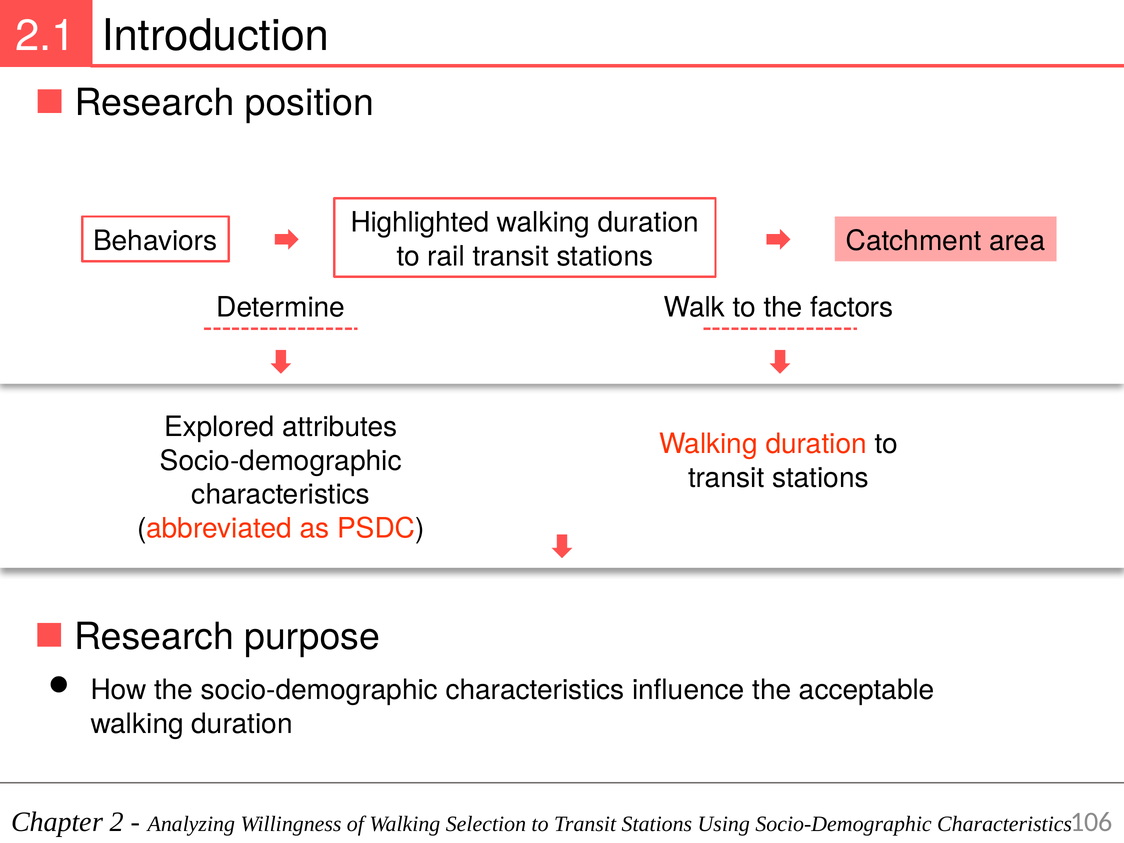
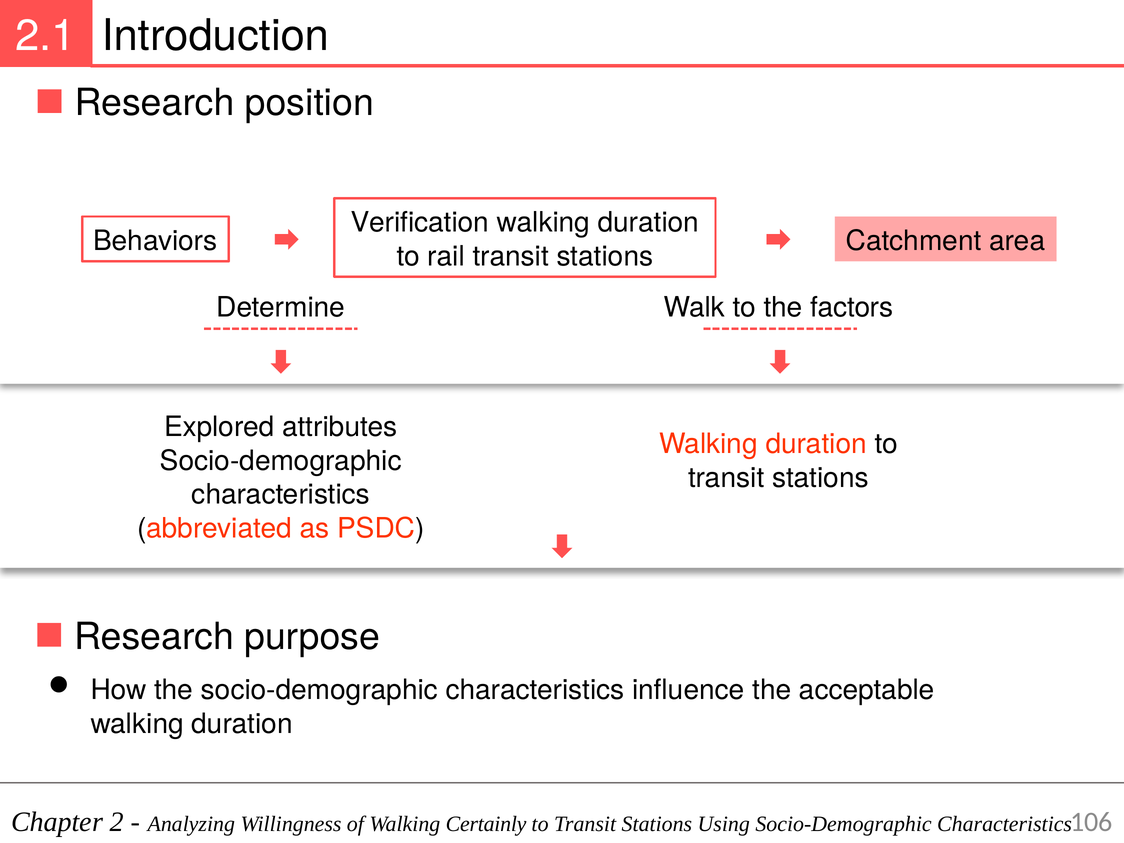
Highlighted: Highlighted -> Verification
Selection: Selection -> Certainly
